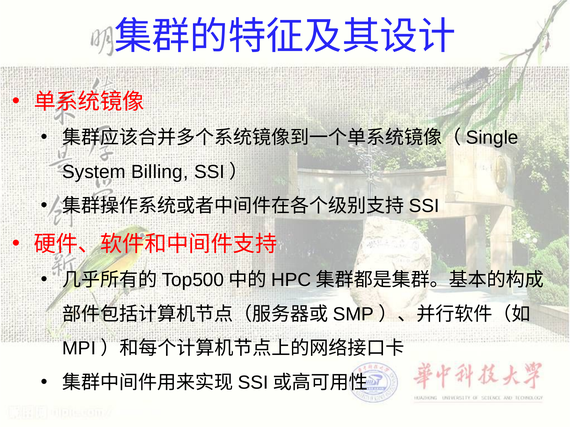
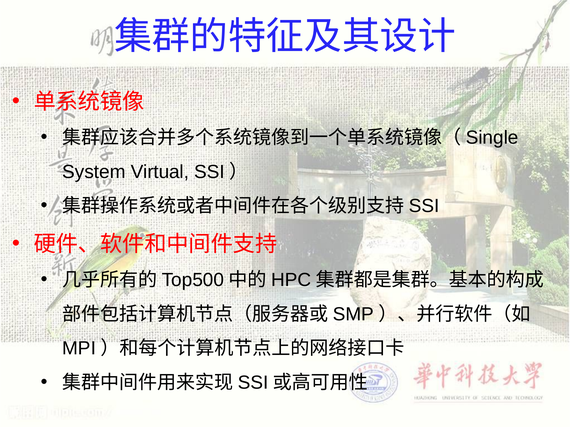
Billing: Billing -> Virtual
